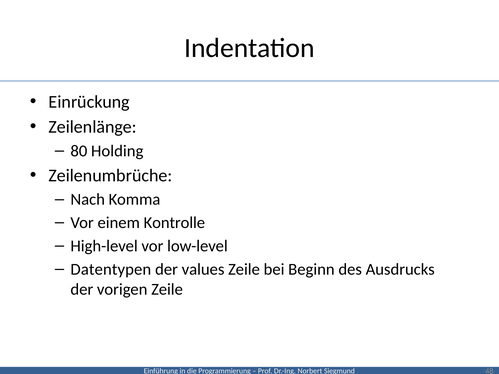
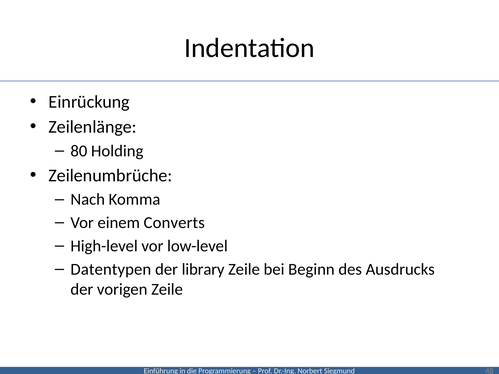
Kontrolle: Kontrolle -> Converts
values: values -> library
